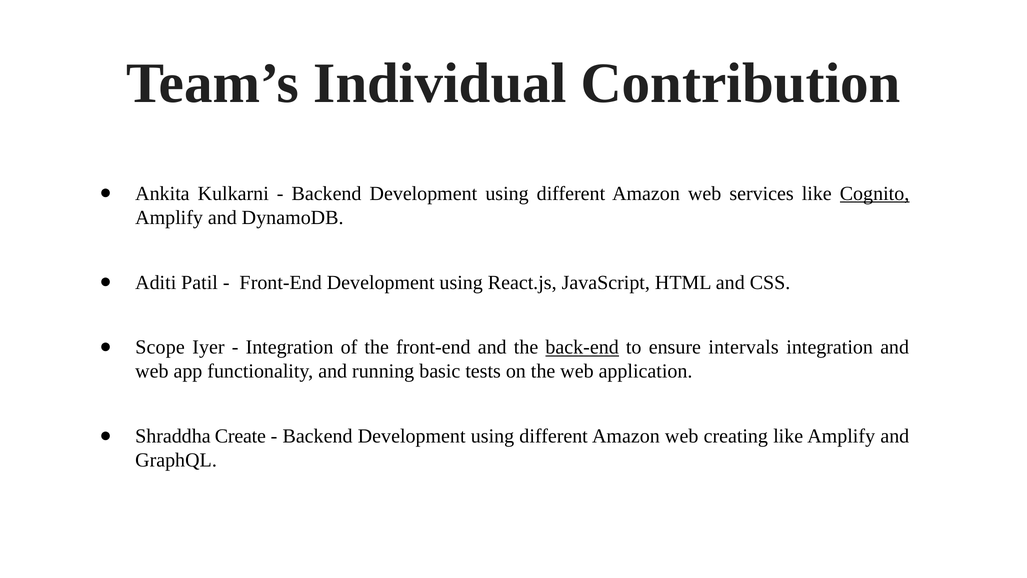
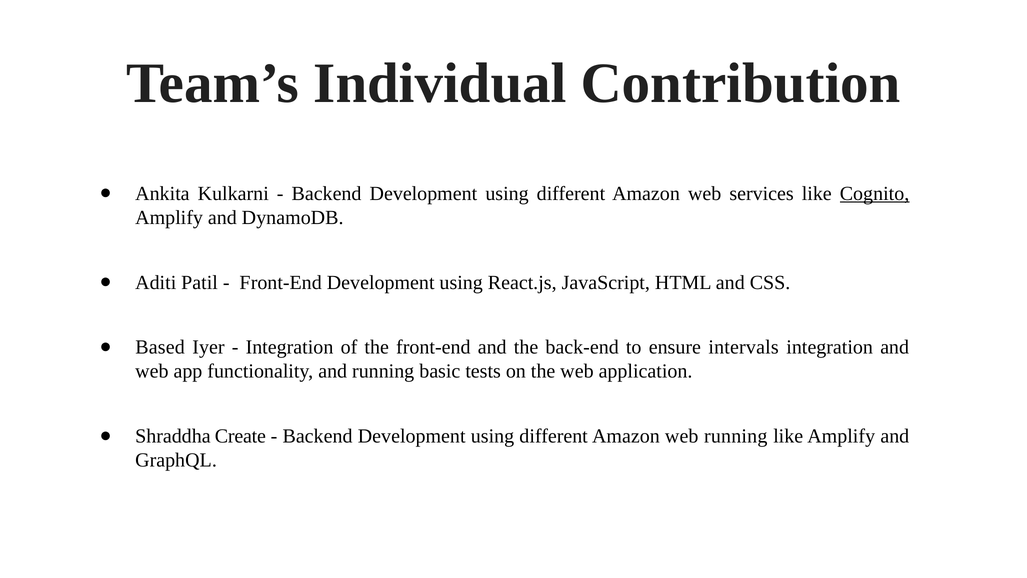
Scope: Scope -> Based
back-end underline: present -> none
web creating: creating -> running
